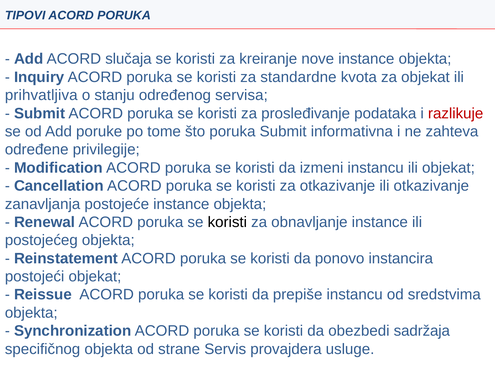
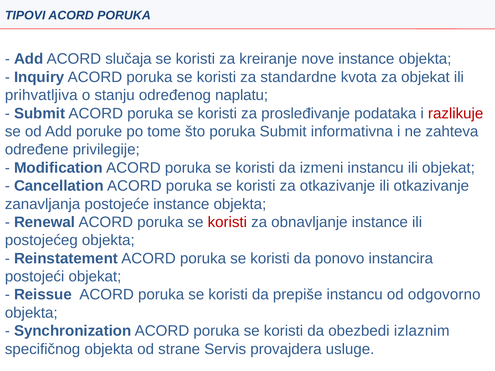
servisa: servisa -> naplatu
koristi at (227, 222) colour: black -> red
sredstvima: sredstvima -> odgovorno
sadržaja: sadržaja -> izlaznim
